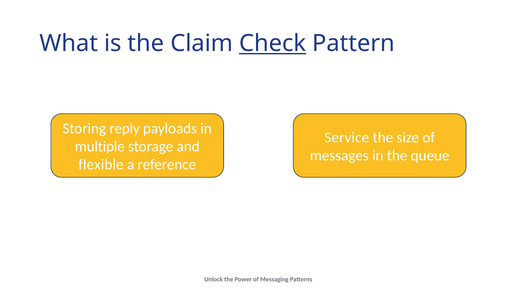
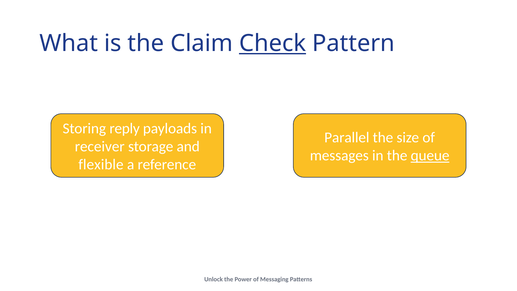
Service: Service -> Parallel
multiple: multiple -> receiver
queue underline: none -> present
